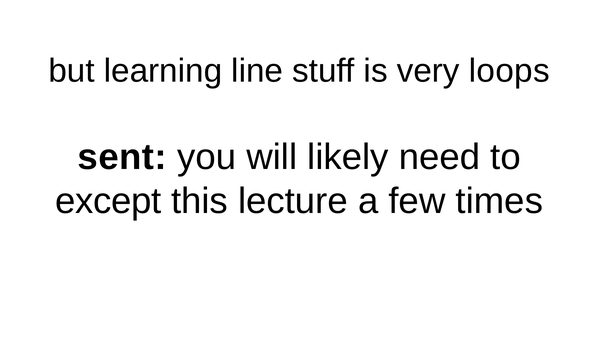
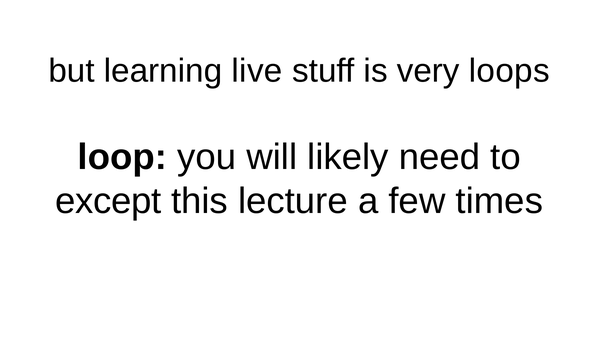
line: line -> live
sent: sent -> loop
